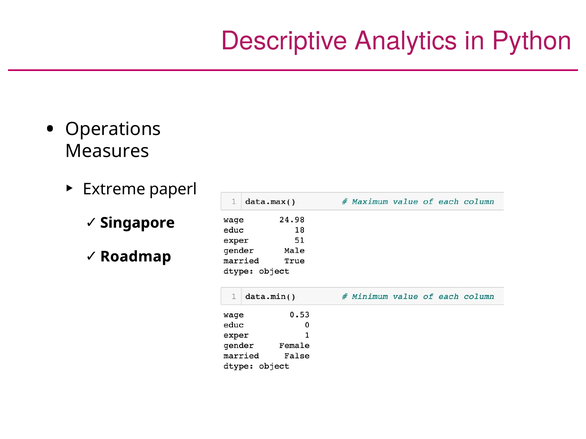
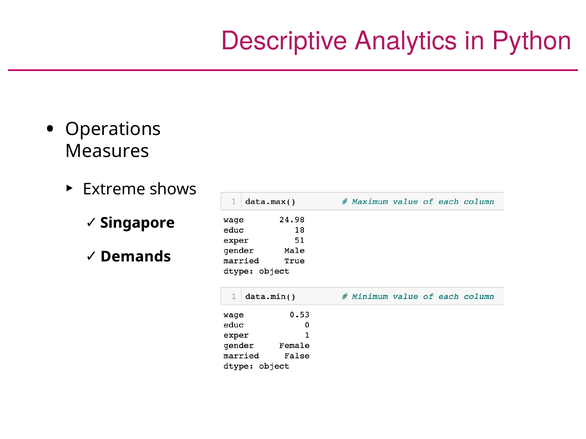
paperl: paperl -> shows
Roadmap: Roadmap -> Demands
